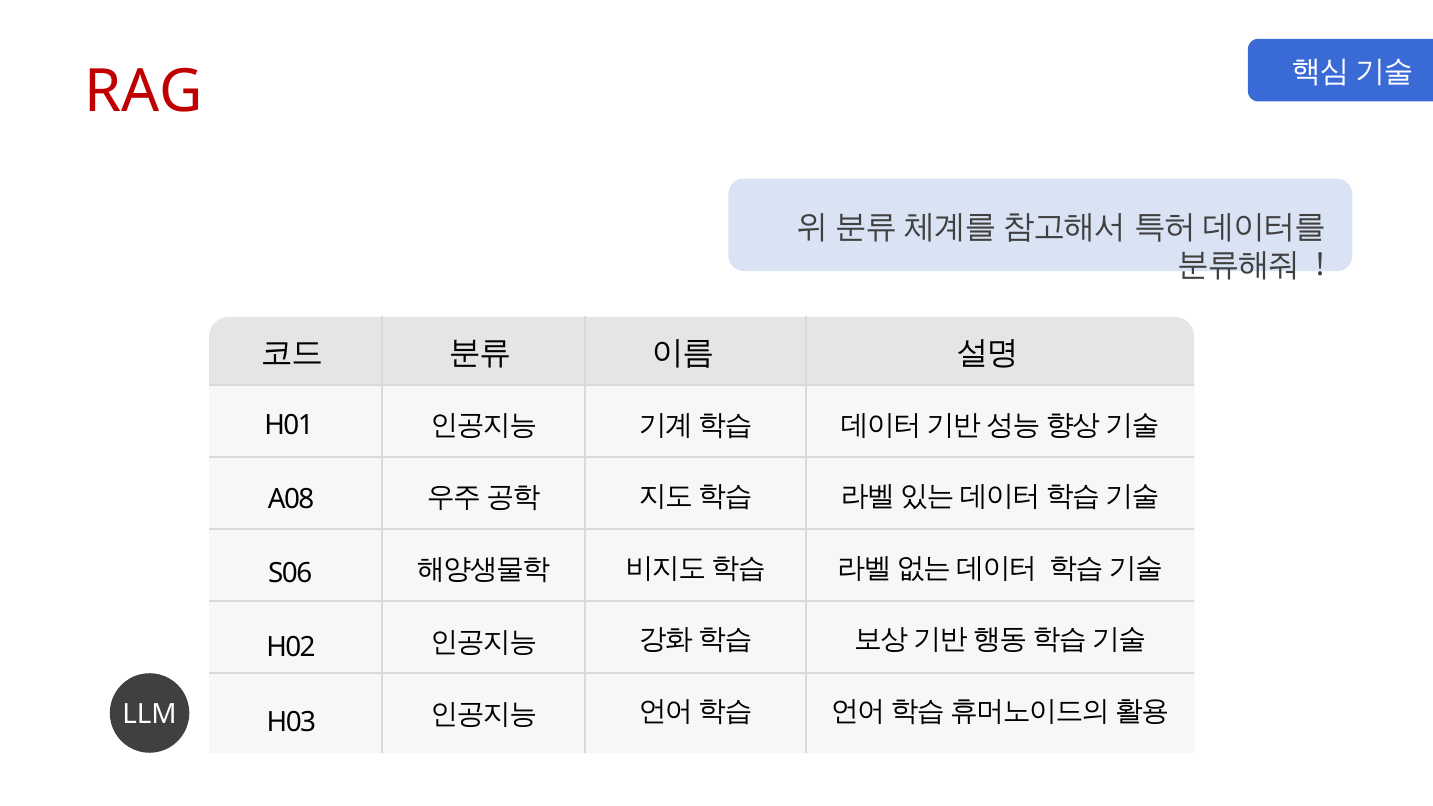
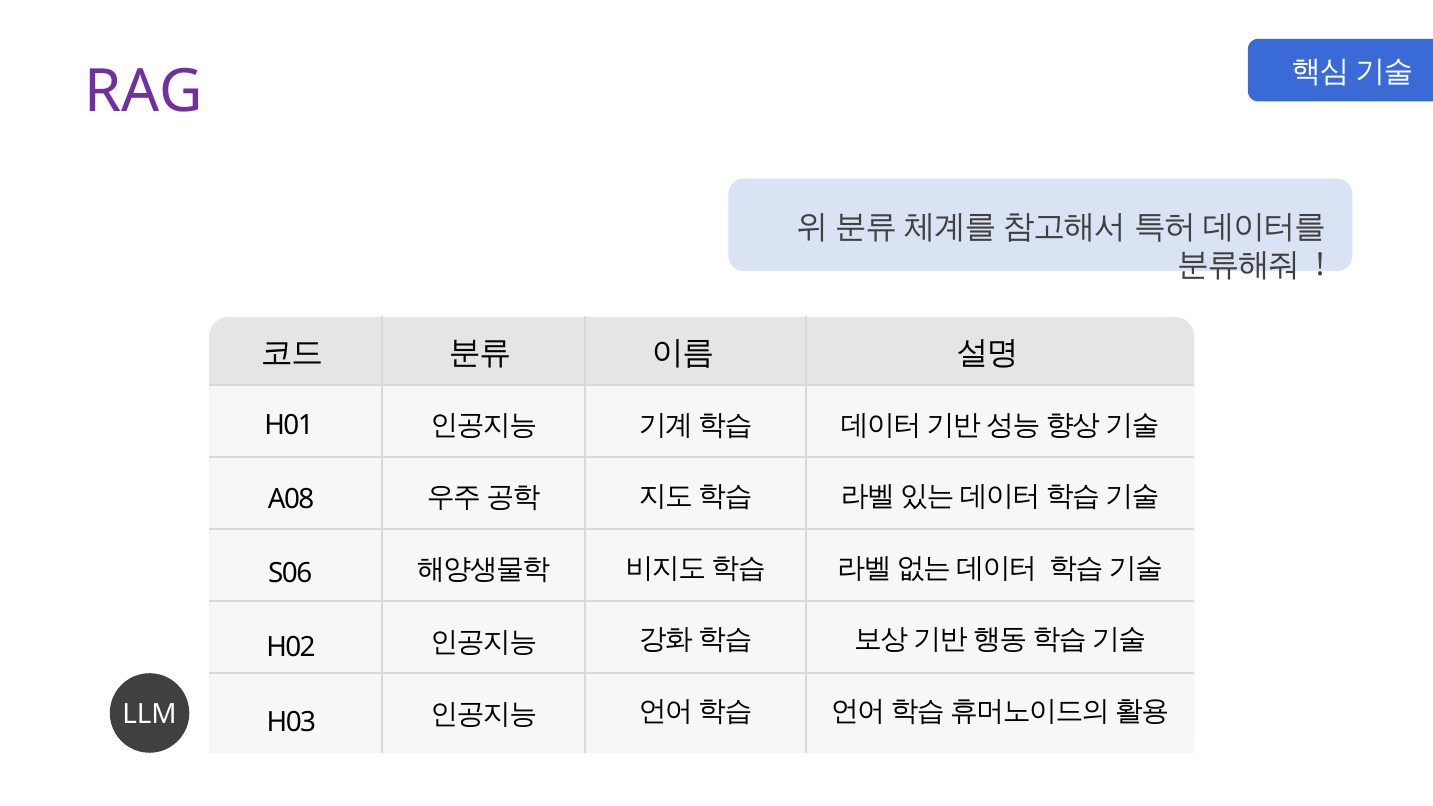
RAG colour: red -> purple
